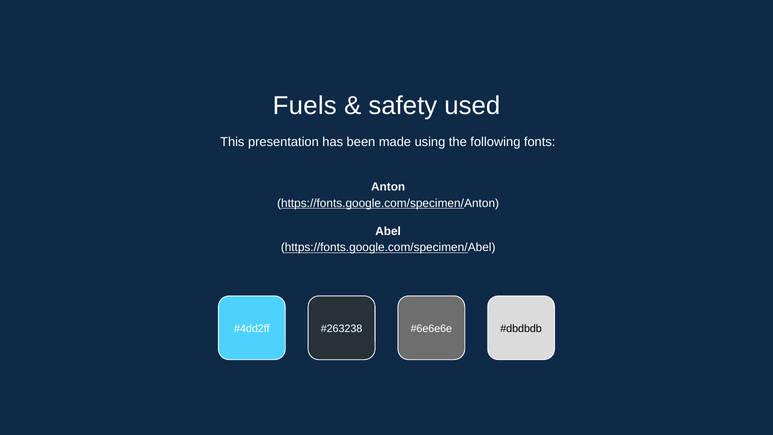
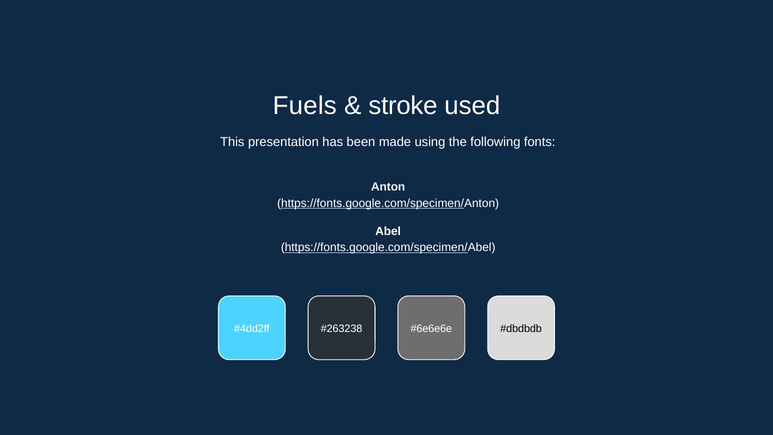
safety: safety -> stroke
